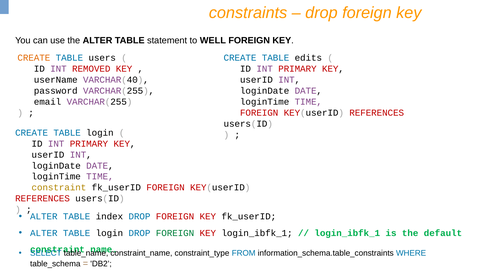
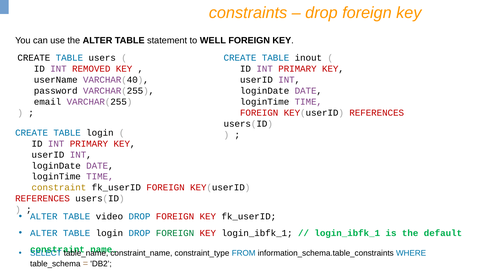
CREATE at (34, 58) colour: orange -> black
edits: edits -> inout
index: index -> video
